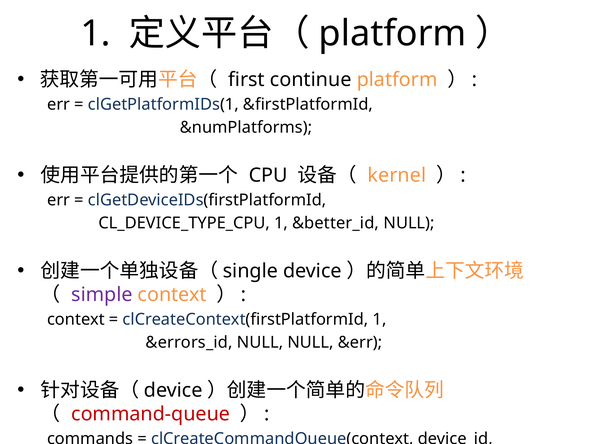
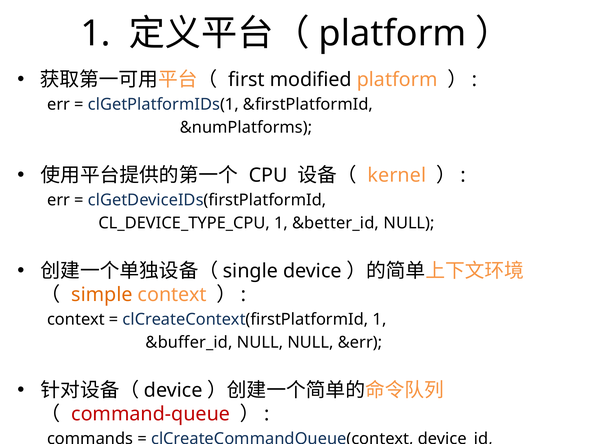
continue: continue -> modified
simple colour: purple -> orange
&errors_id: &errors_id -> &buffer_id
